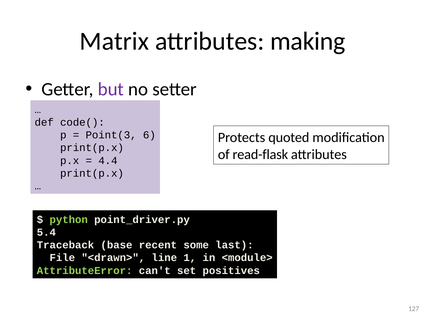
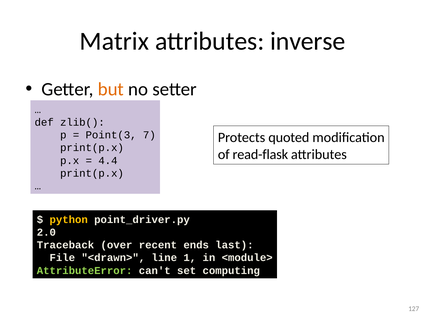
making: making -> inverse
but colour: purple -> orange
code(: code( -> zlib(
6: 6 -> 7
python colour: light green -> yellow
5.4: 5.4 -> 2.0
base: base -> over
some: some -> ends
positives: positives -> computing
